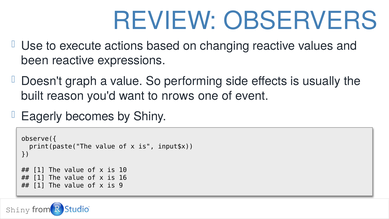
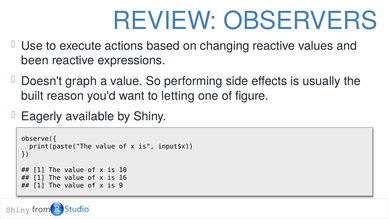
nrows: nrows -> letting
event: event -> figure
becomes: becomes -> available
